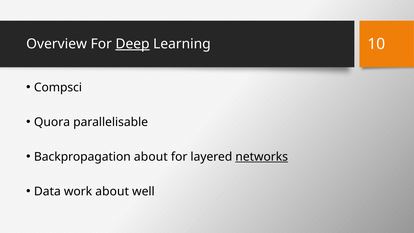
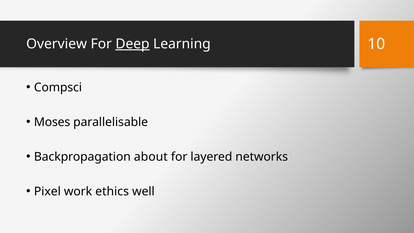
Quora: Quora -> Moses
networks underline: present -> none
Data: Data -> Pixel
work about: about -> ethics
